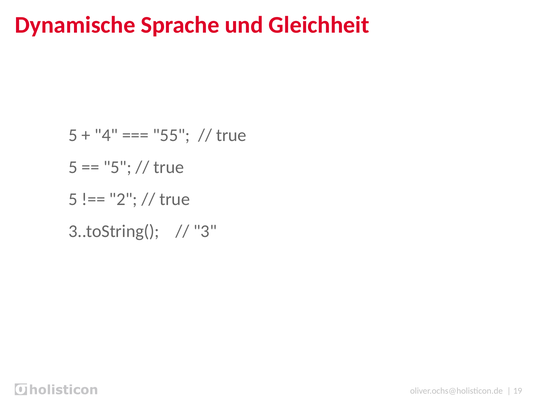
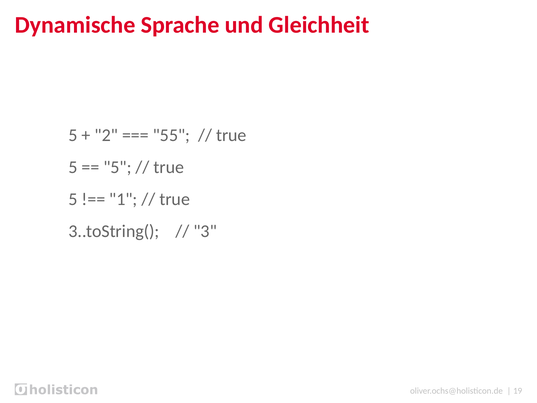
4: 4 -> 2
2: 2 -> 1
